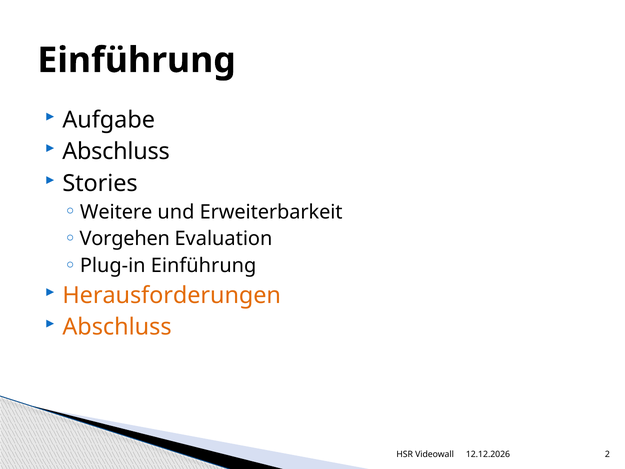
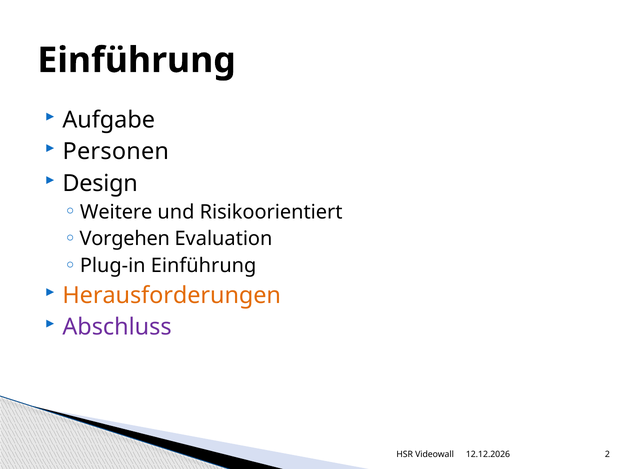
Abschluss at (116, 152): Abschluss -> Personen
Stories: Stories -> Design
Erweiterbarkeit: Erweiterbarkeit -> Risikoorientiert
Abschluss at (117, 327) colour: orange -> purple
